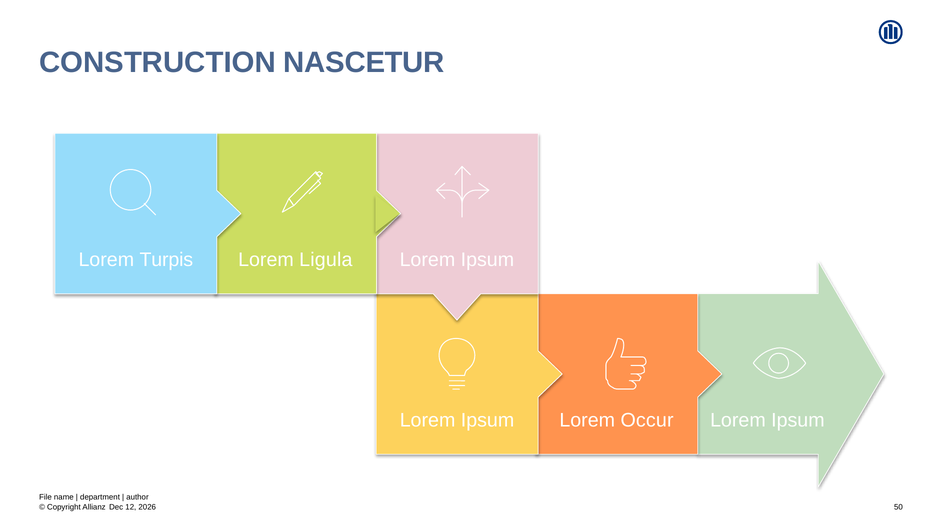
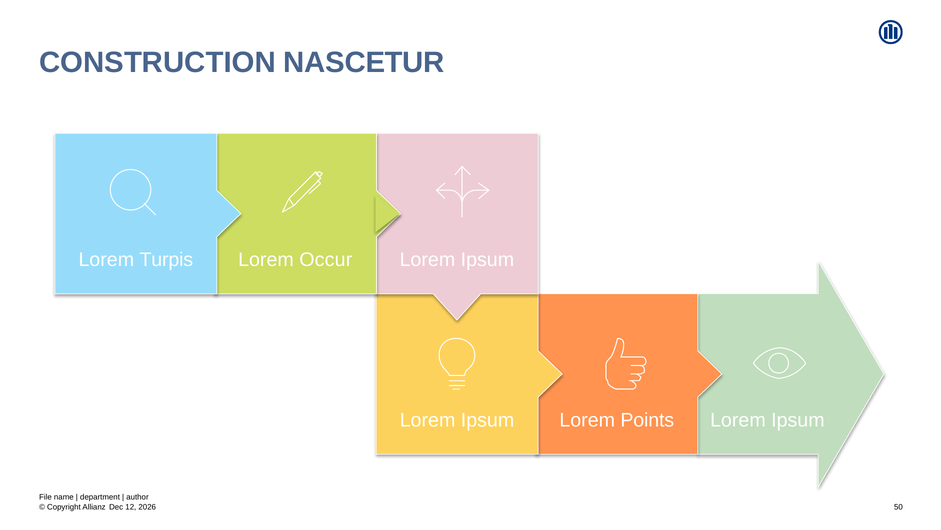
Ligula: Ligula -> Occur
Occur: Occur -> Points
